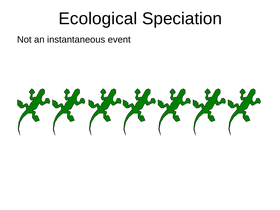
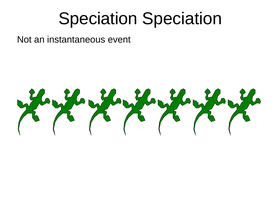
Ecological at (98, 19): Ecological -> Speciation
